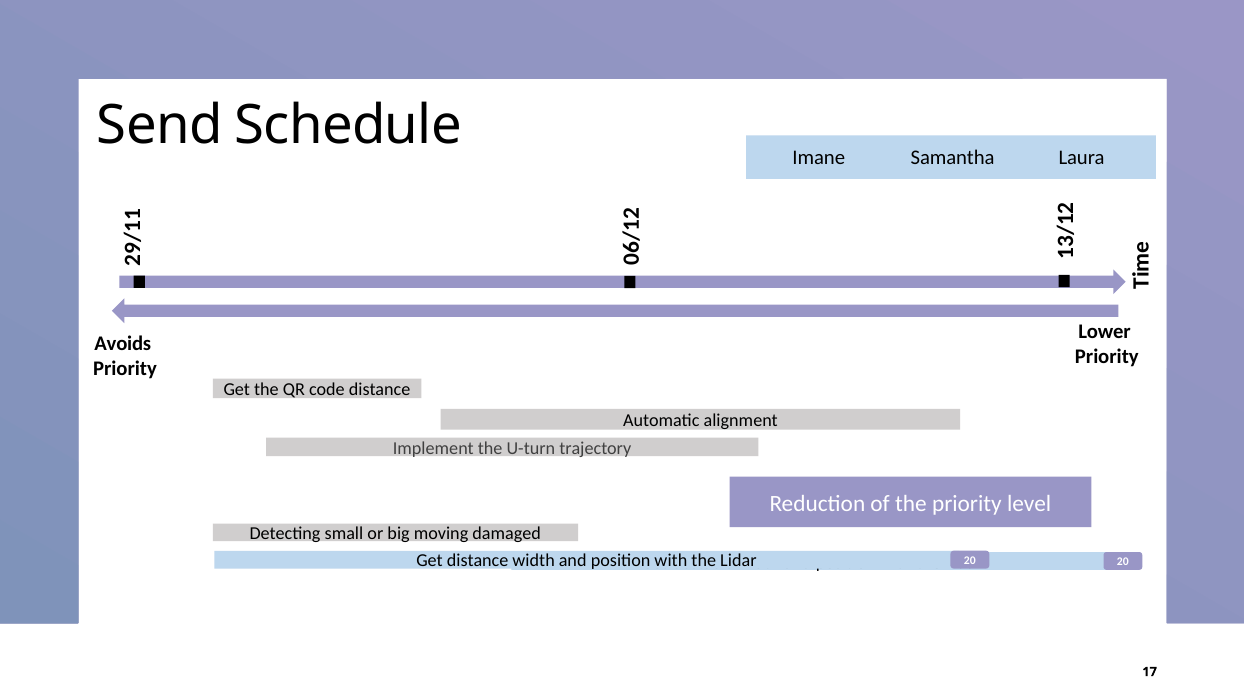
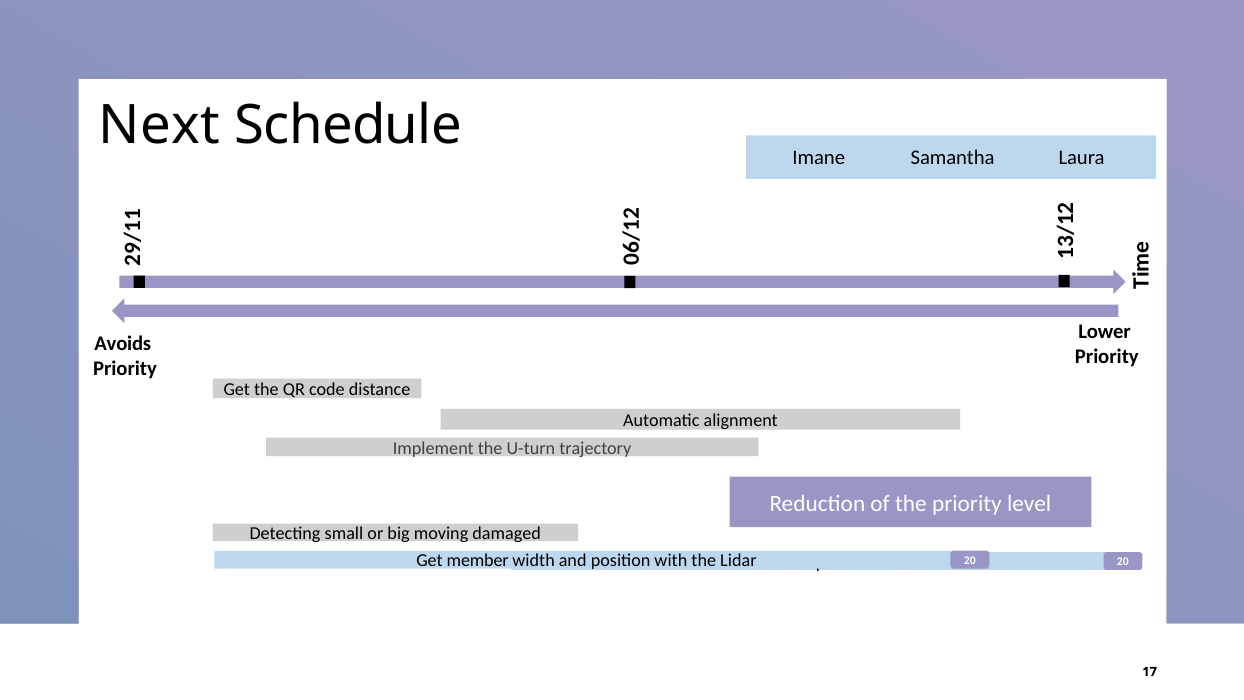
Send: Send -> Next
Get distance: distance -> member
